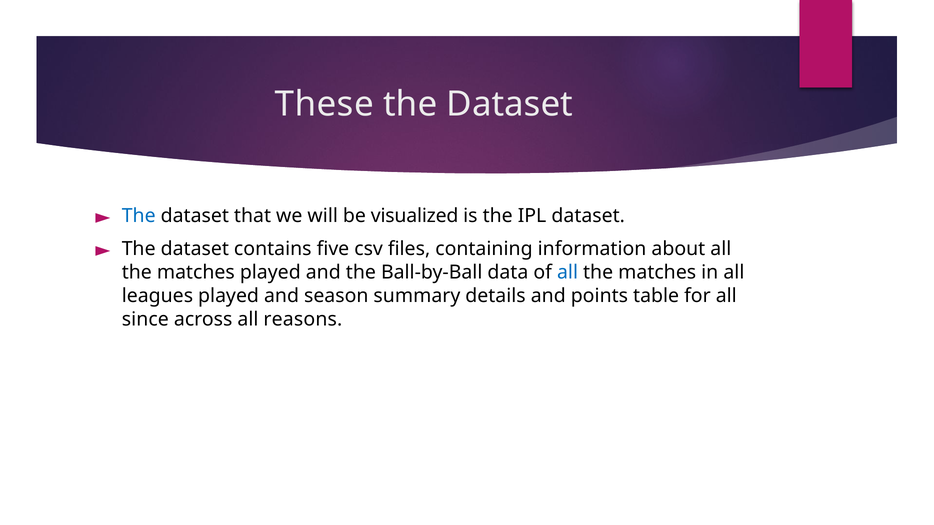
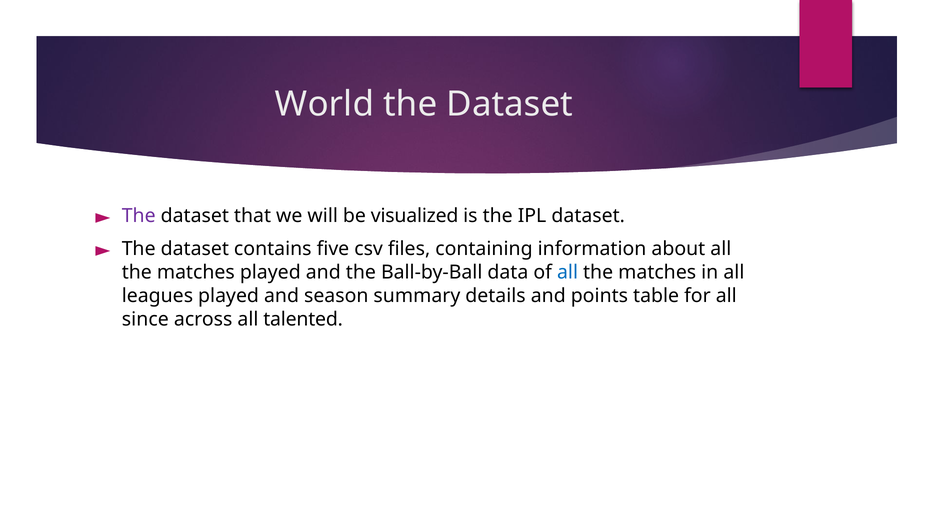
These: These -> World
The at (139, 216) colour: blue -> purple
reasons: reasons -> talented
